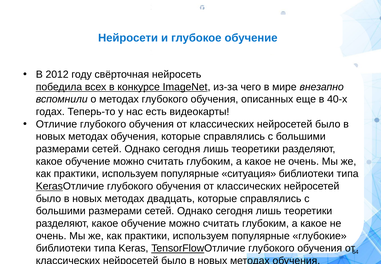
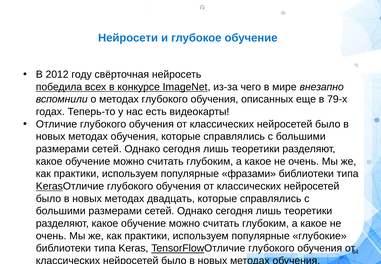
40-х: 40-х -> 79-х
ситуация: ситуация -> фразами
